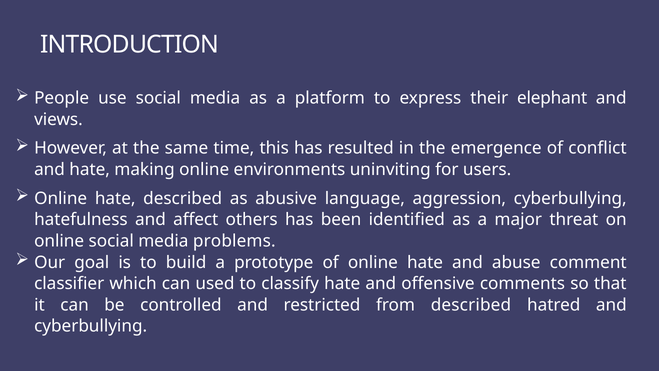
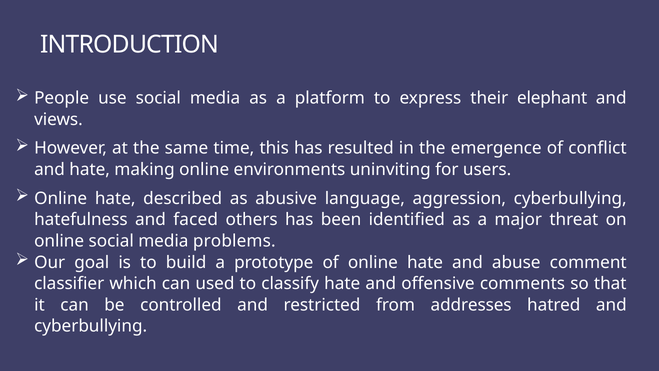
affect: affect -> faced
from described: described -> addresses
